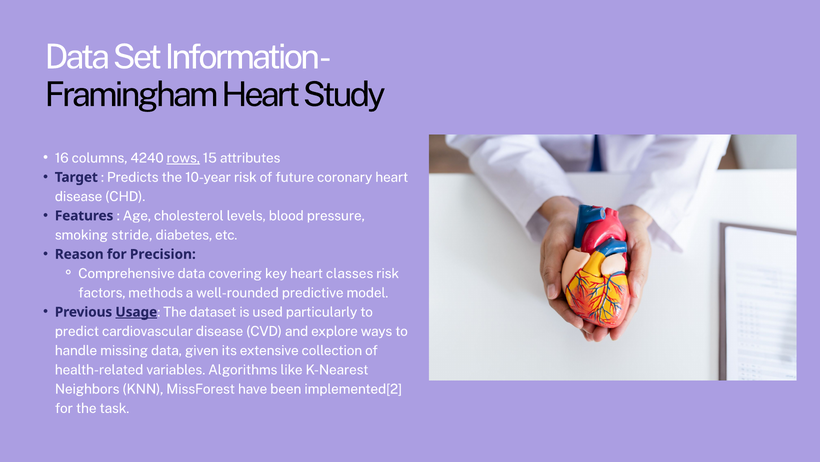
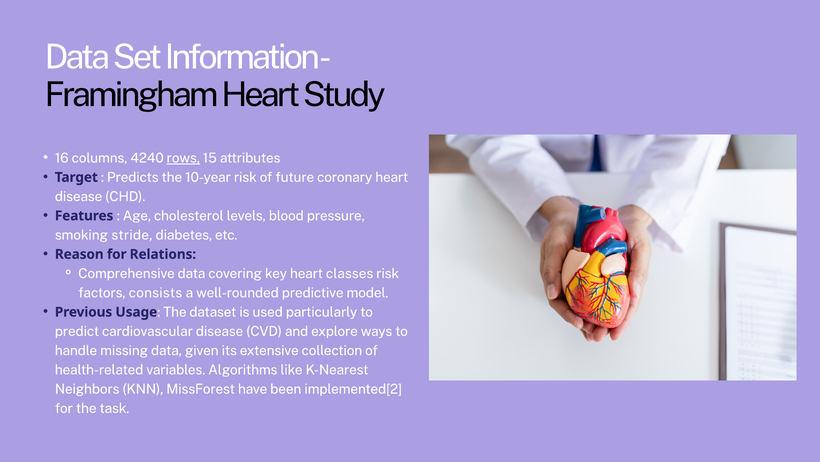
Precision: Precision -> Relations
methods: methods -> consists
Usage underline: present -> none
